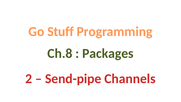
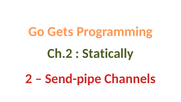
Stuff: Stuff -> Gets
Ch.8: Ch.8 -> Ch.2
Packages: Packages -> Statically
